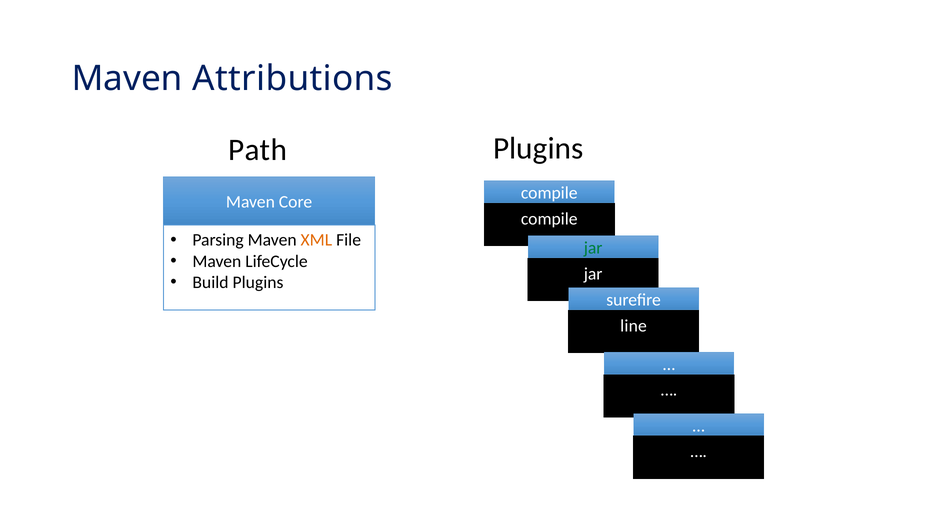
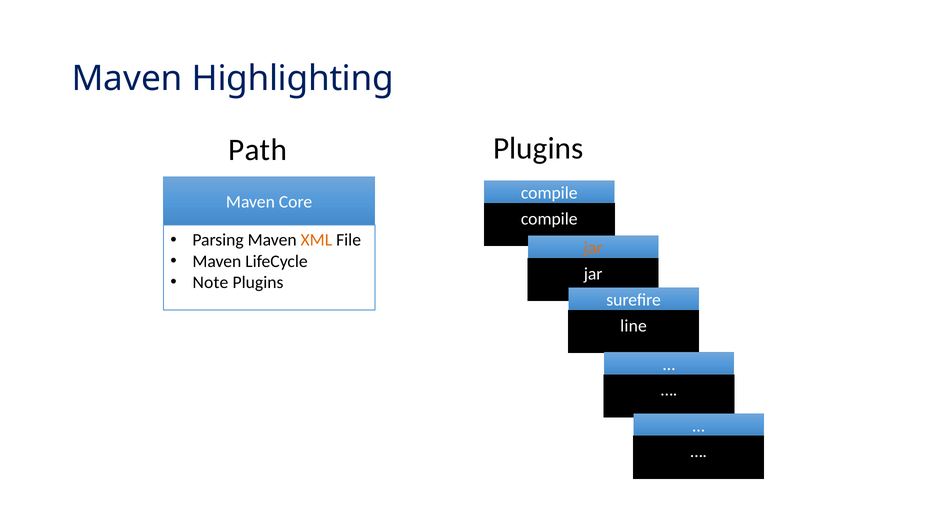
Attributions: Attributions -> Highlighting
jar at (593, 248) colour: green -> orange
Build: Build -> Note
